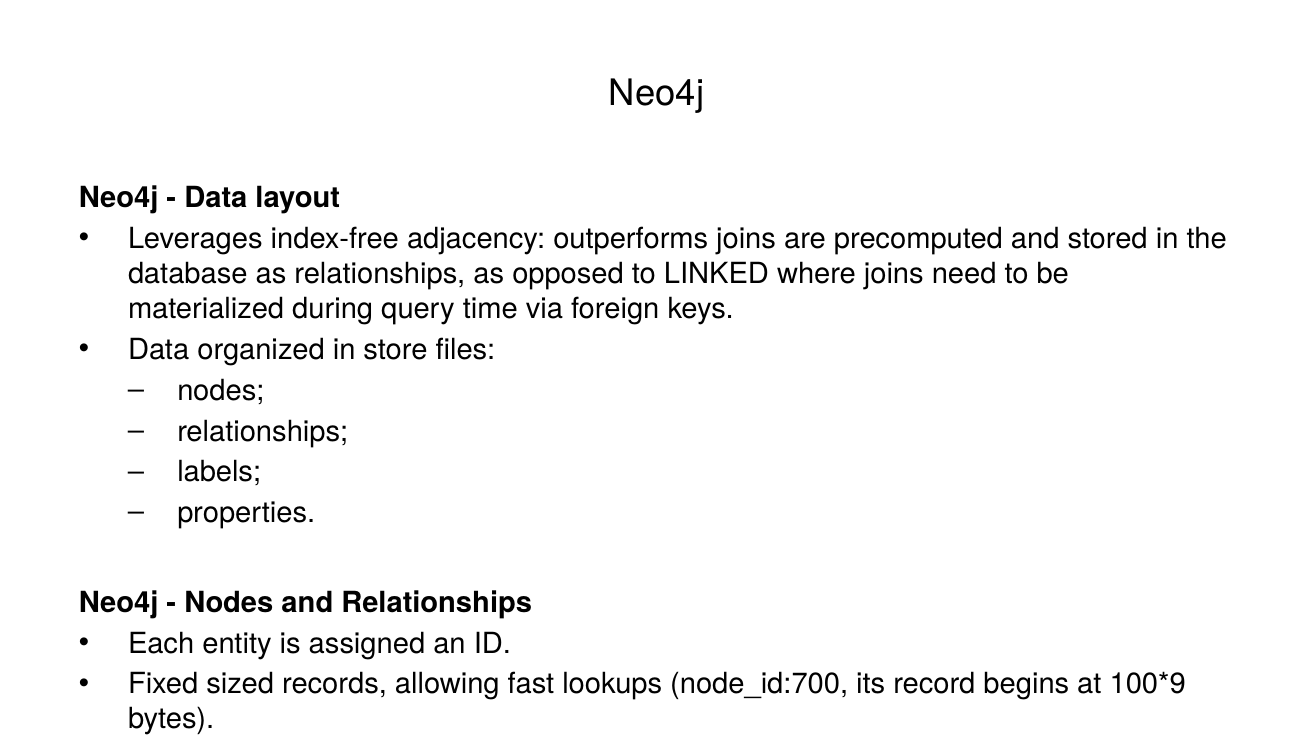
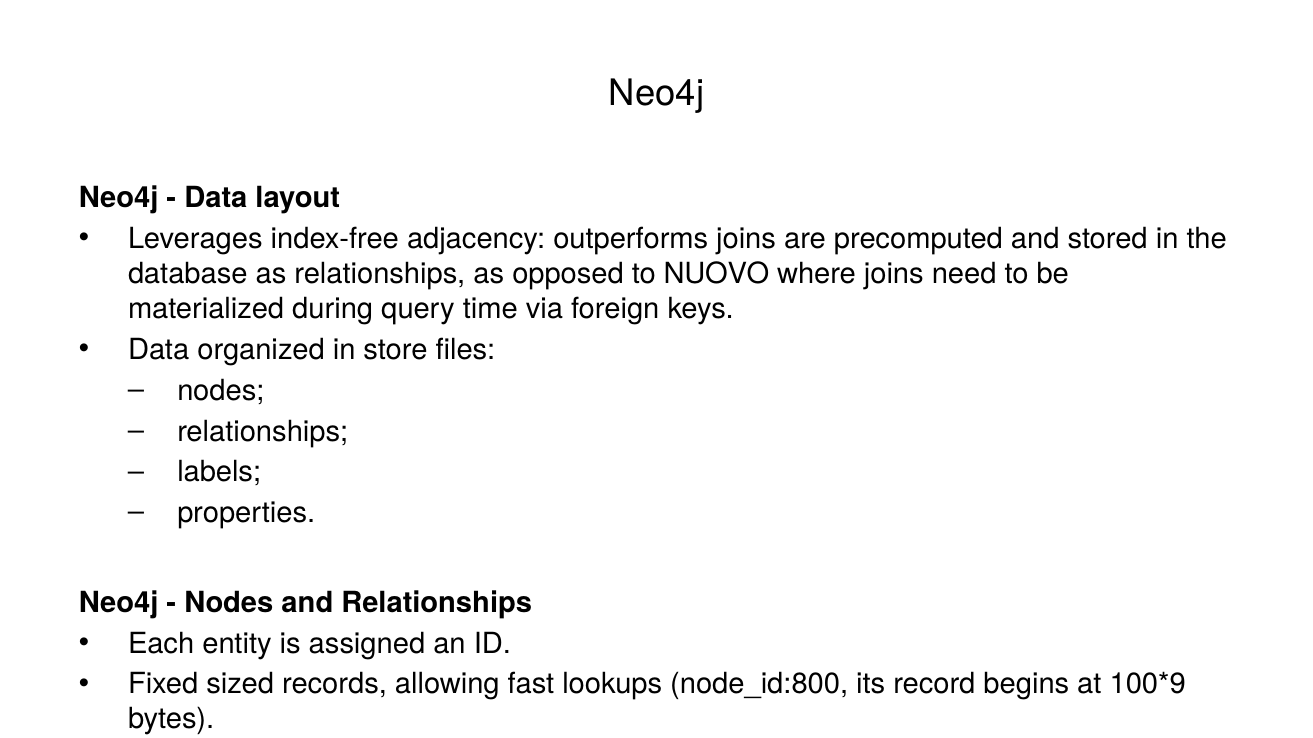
to LINKED: LINKED -> NUOVO
node_id:700: node_id:700 -> node_id:800
